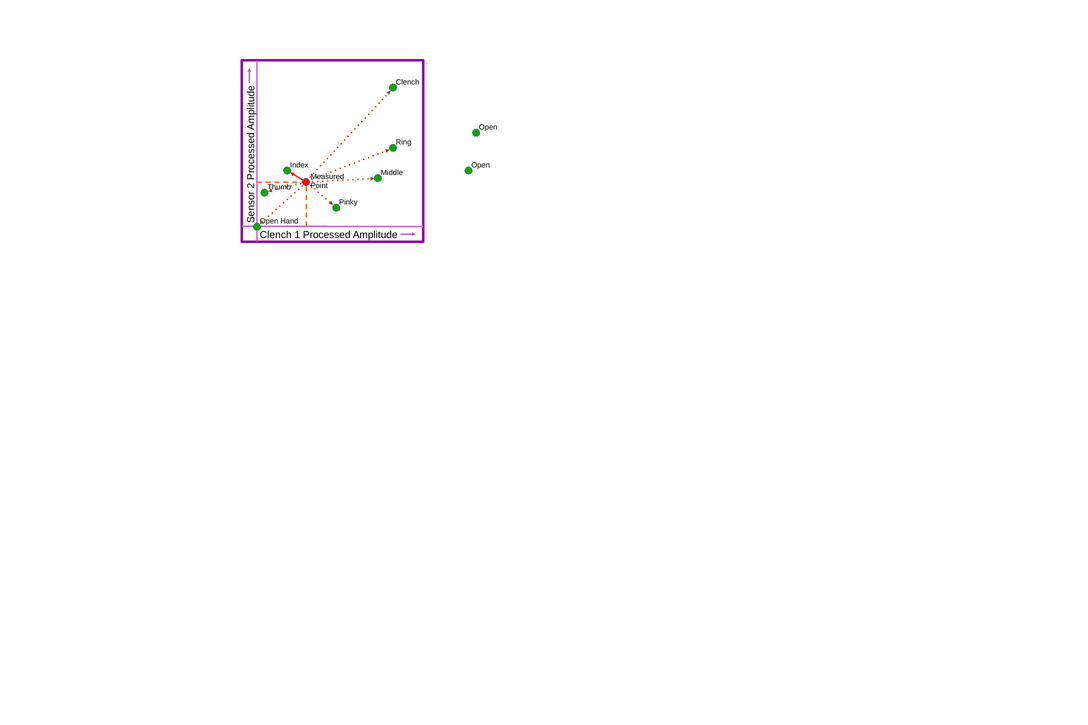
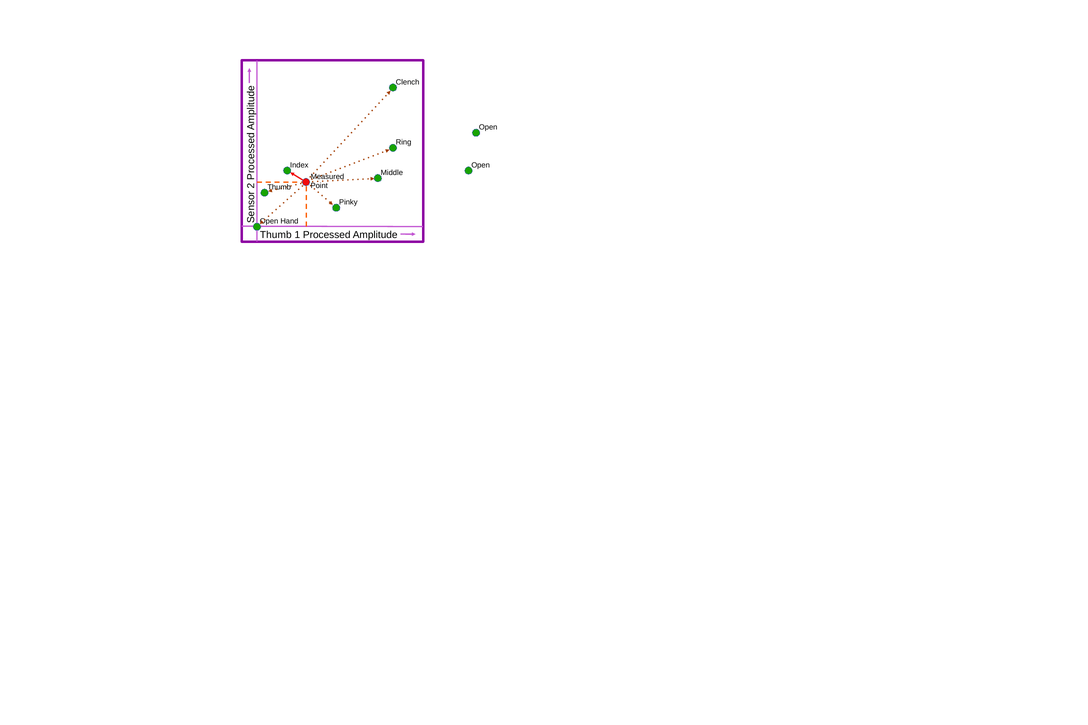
Clench at (276, 235): Clench -> Thumb
